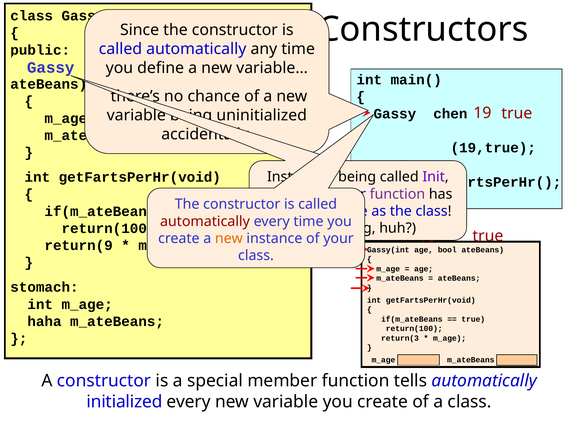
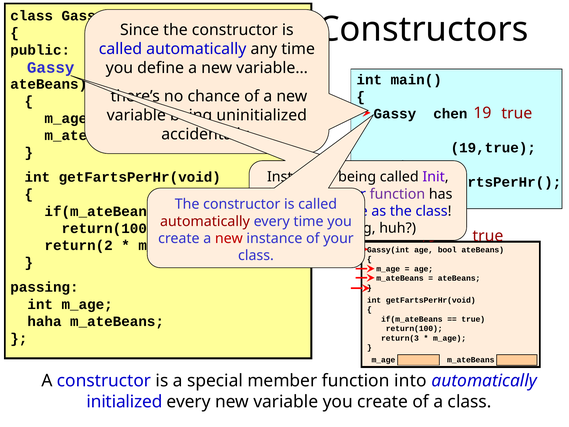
new at (229, 238) colour: orange -> red
return(9: return(9 -> return(2
stomach: stomach -> passing
tells: tells -> into
